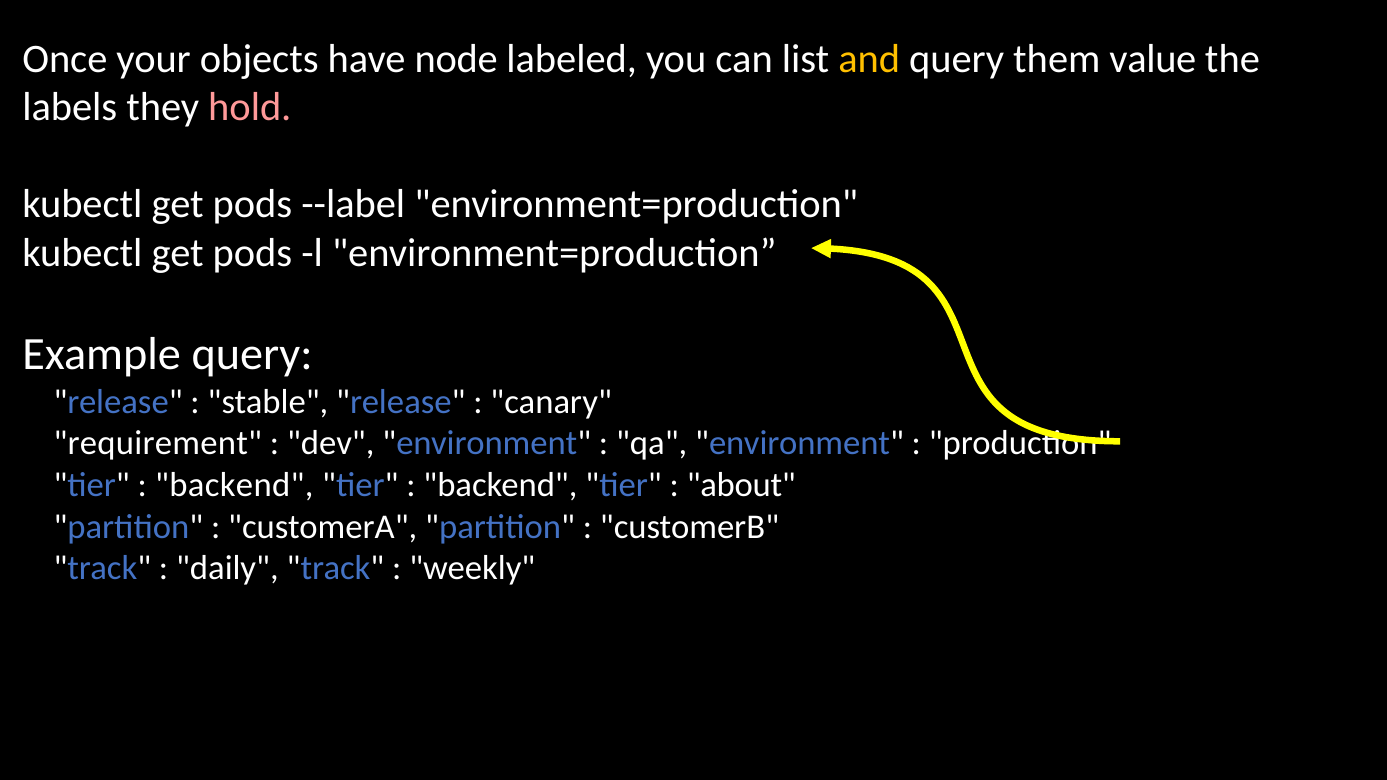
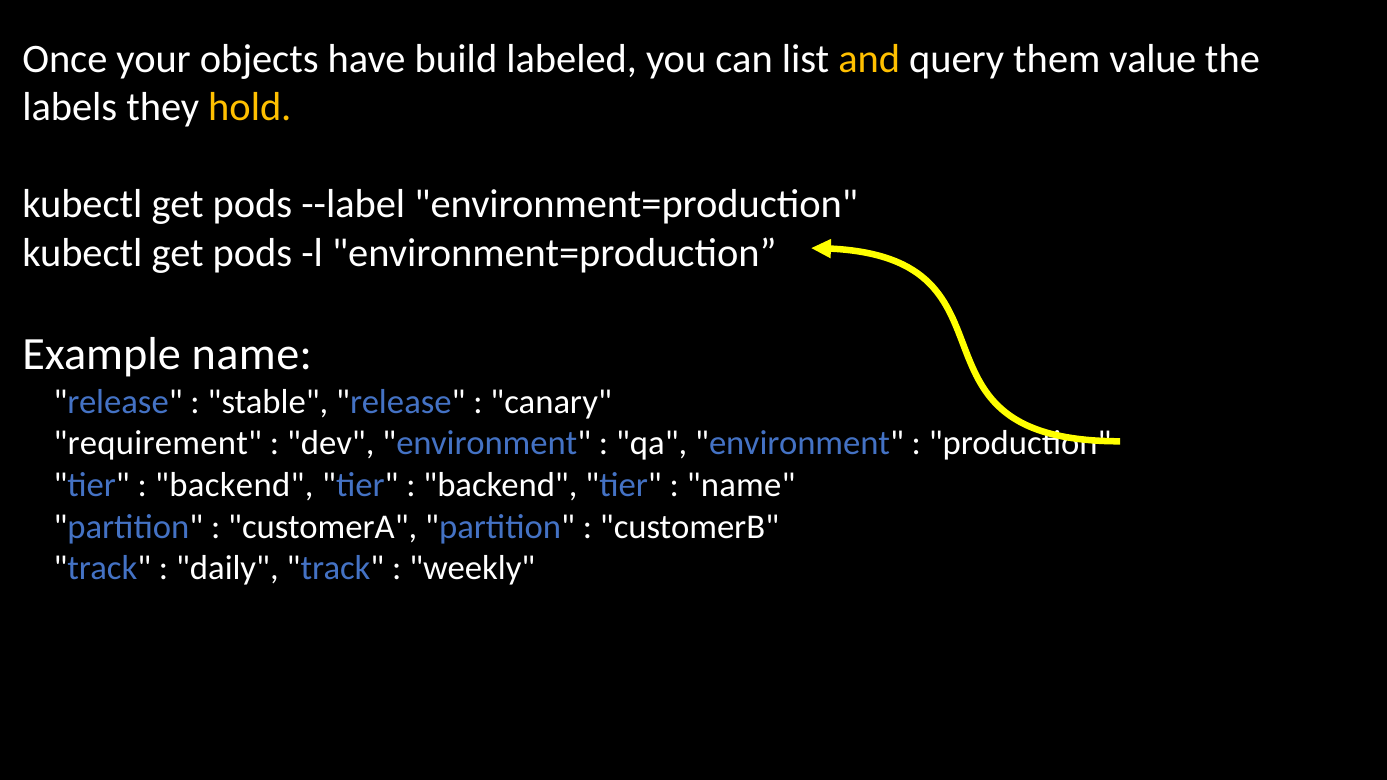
node: node -> build
hold colour: pink -> yellow
Example query: query -> name
about at (741, 485): about -> name
